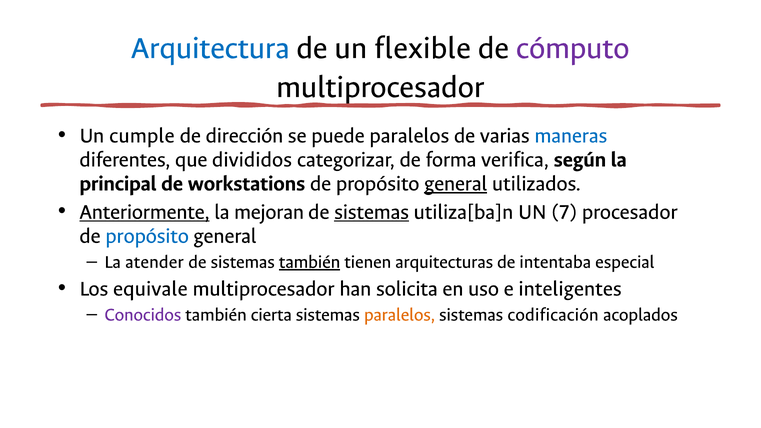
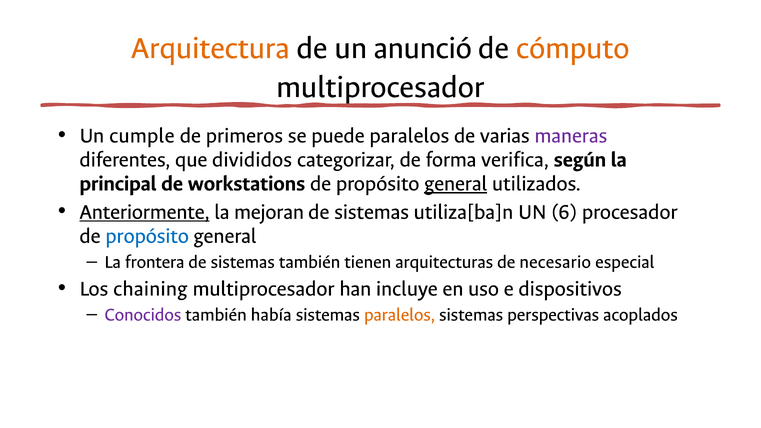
Arquitectura colour: blue -> orange
flexible: flexible -> anunció
cómputo colour: purple -> orange
dirección: dirección -> primeros
maneras colour: blue -> purple
sistemas at (372, 212) underline: present -> none
7: 7 -> 6
atender: atender -> frontera
también at (310, 262) underline: present -> none
intentaba: intentaba -> necesario
equivale: equivale -> chaining
solicita: solicita -> incluye
inteligentes: inteligentes -> dispositivos
cierta: cierta -> había
codificación: codificación -> perspectivas
